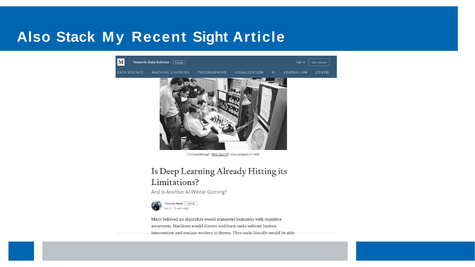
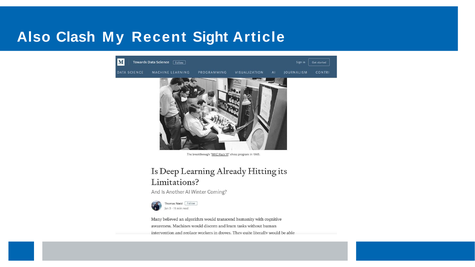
Stack: Stack -> Clash
